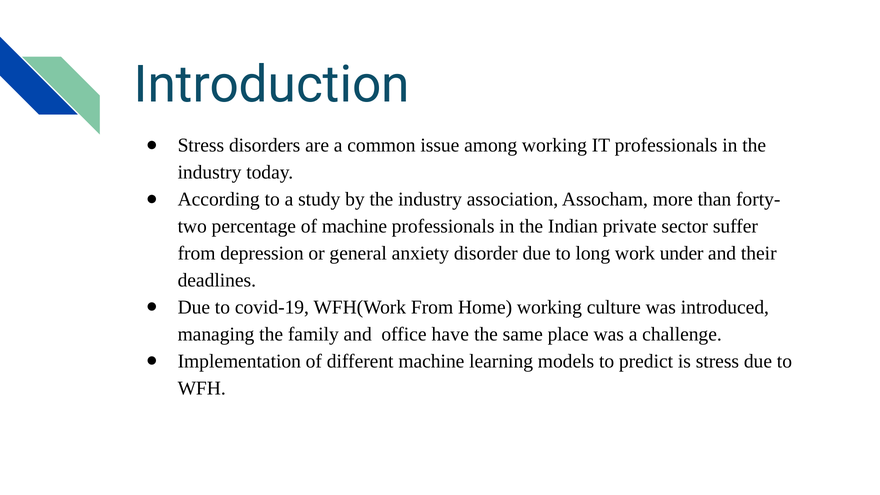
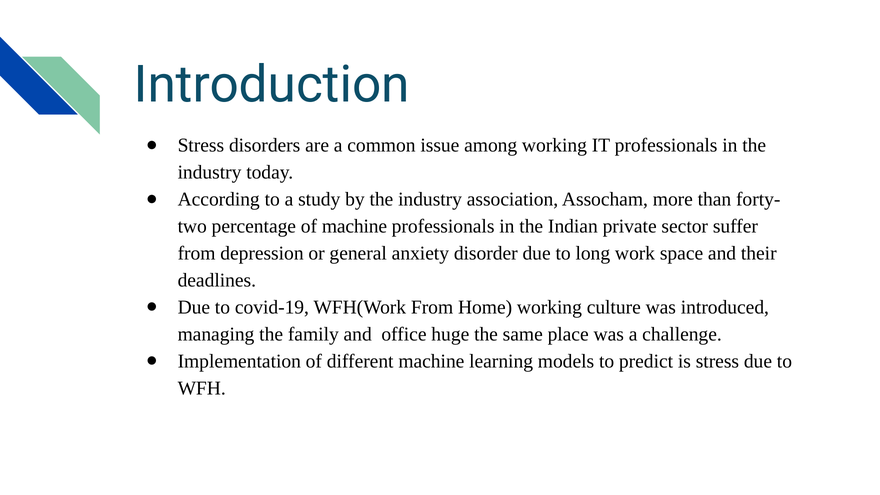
under: under -> space
have: have -> huge
